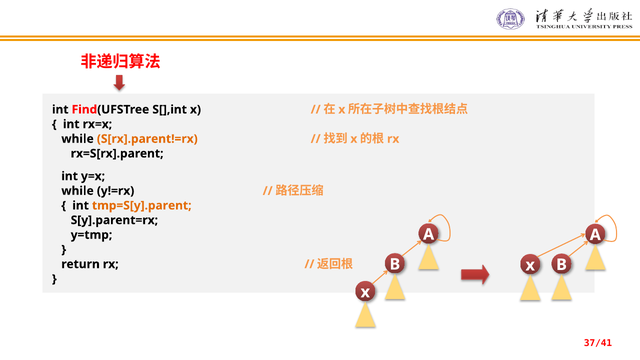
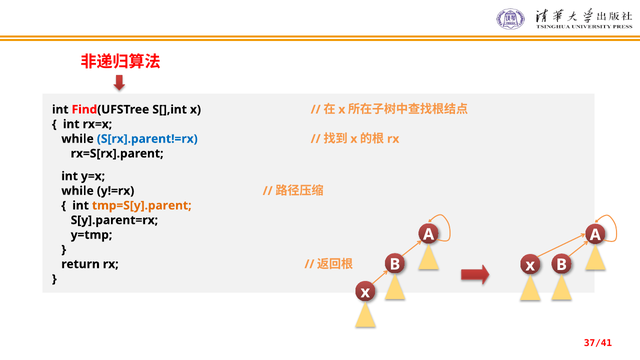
S[rx].parent!=rx colour: orange -> blue
